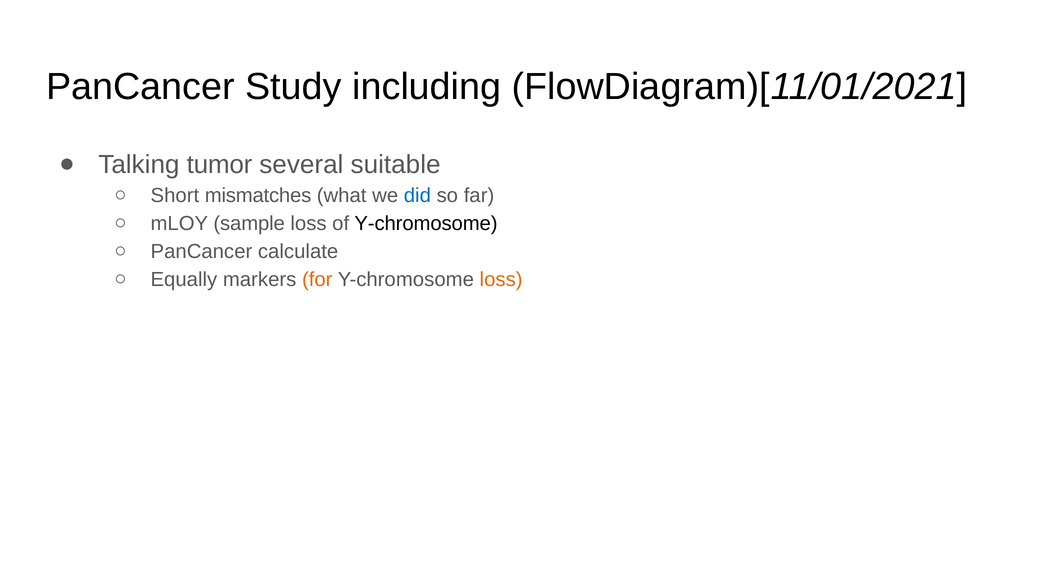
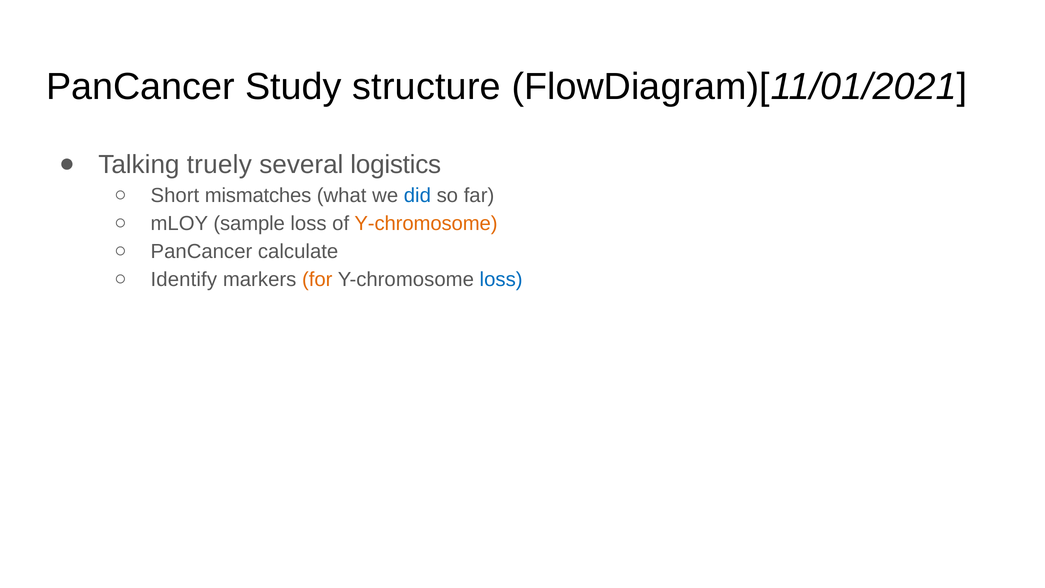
including: including -> structure
tumor: tumor -> truely
suitable: suitable -> logistics
Y-chromosome at (426, 223) colour: black -> orange
Equally: Equally -> Identify
loss at (501, 279) colour: orange -> blue
